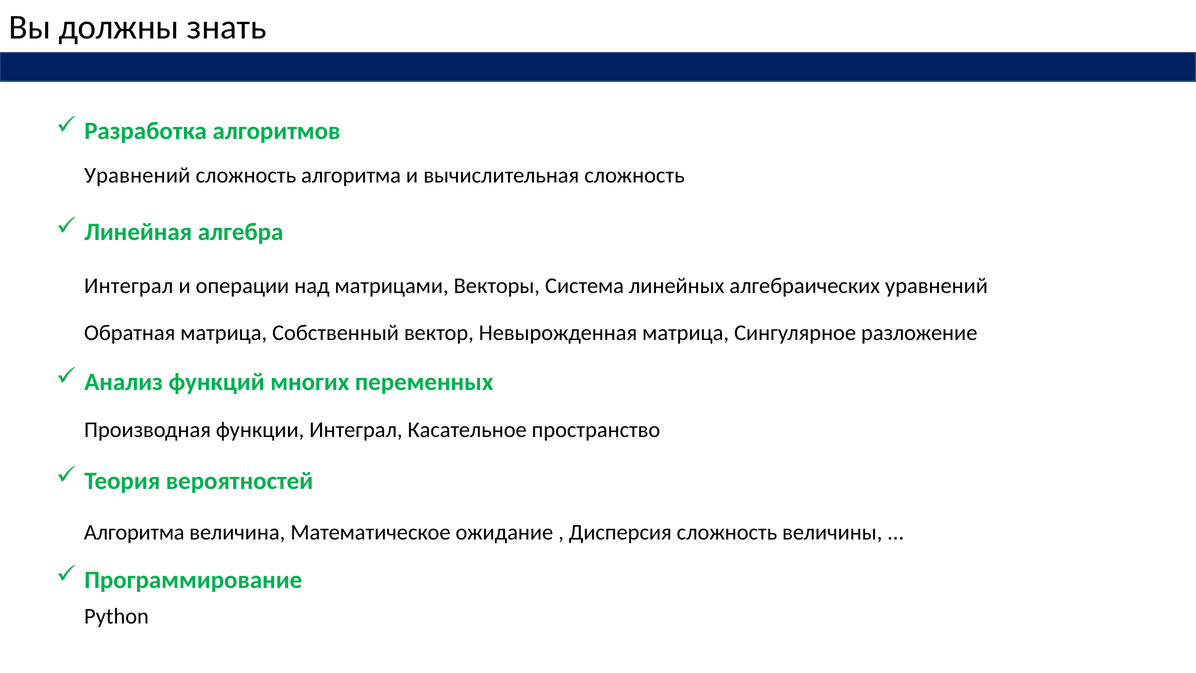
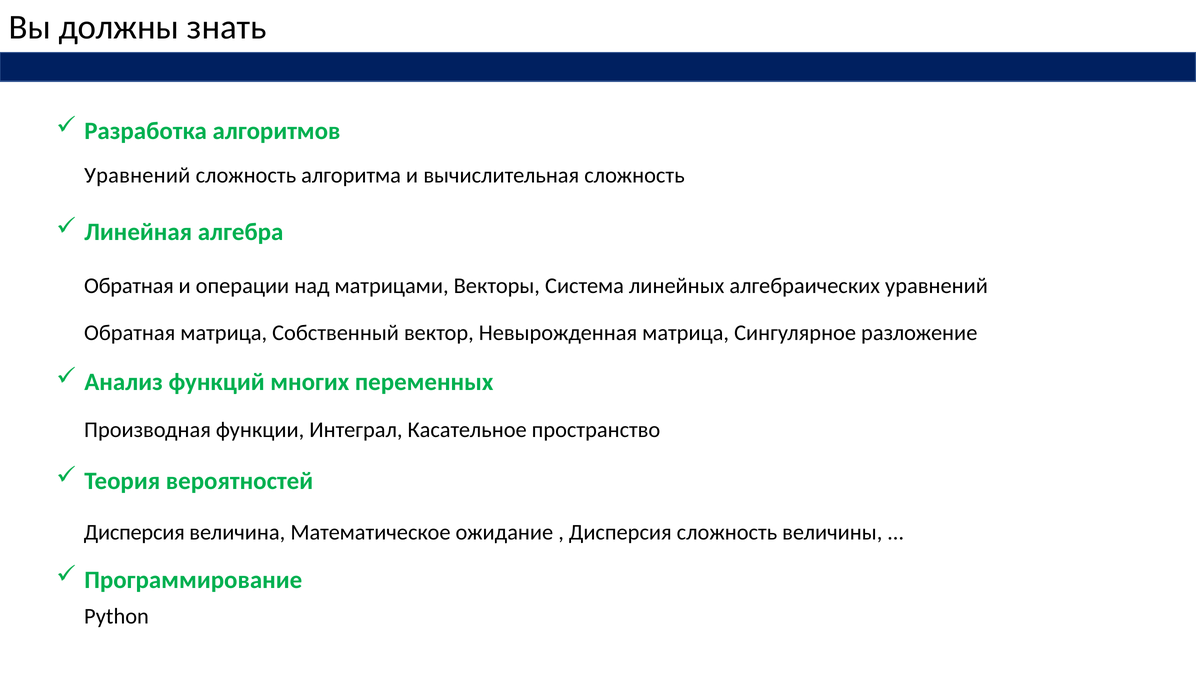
Интеграл at (129, 286): Интеграл -> Обратная
Алгоритма at (134, 532): Алгоритма -> Дисперсия
